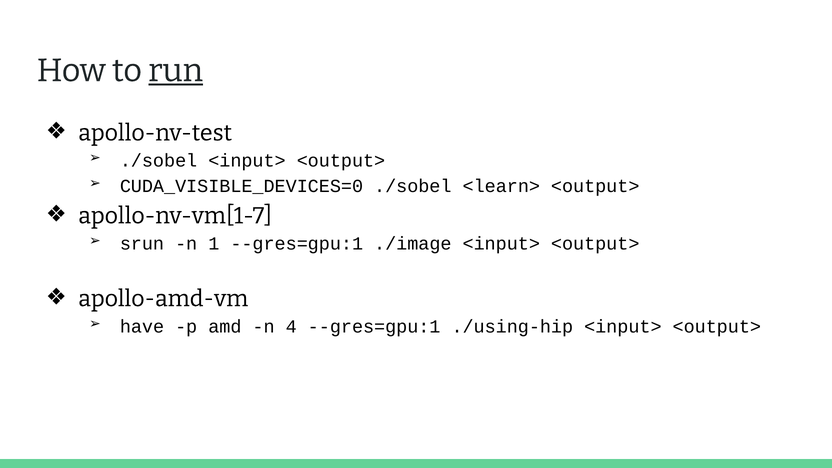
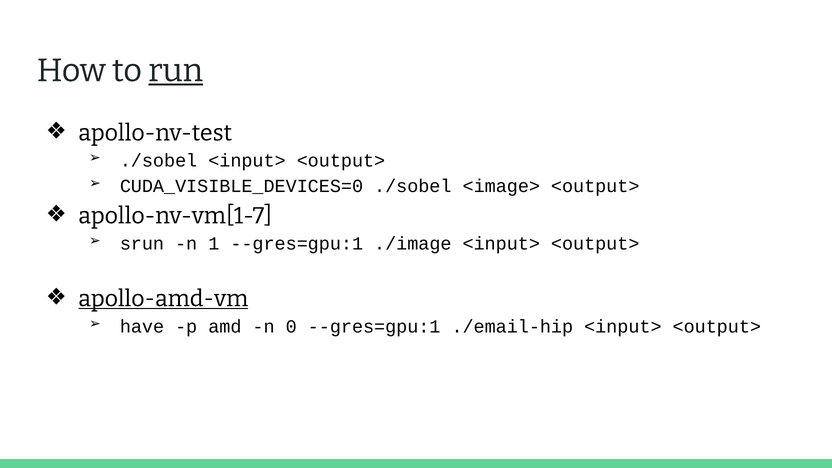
<learn>: <learn> -> <image>
apollo-amd-vm underline: none -> present
4: 4 -> 0
./using-hip: ./using-hip -> ./email-hip
